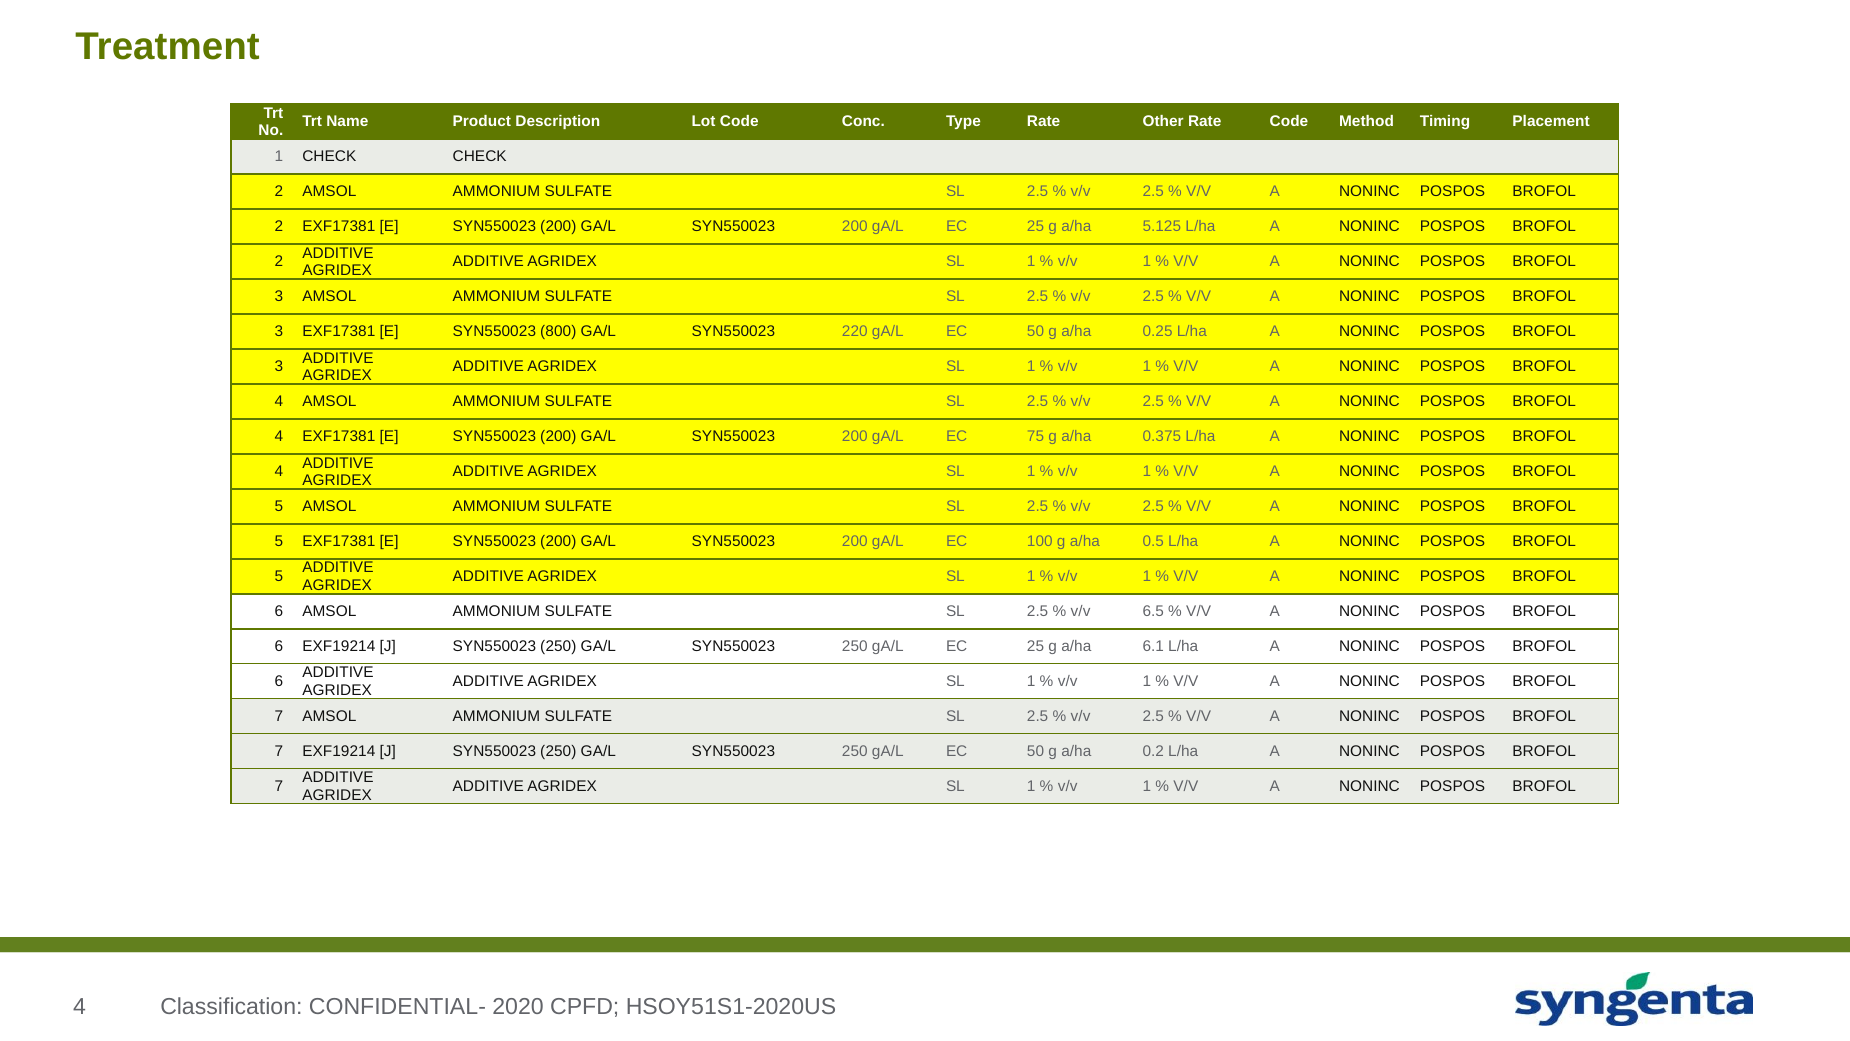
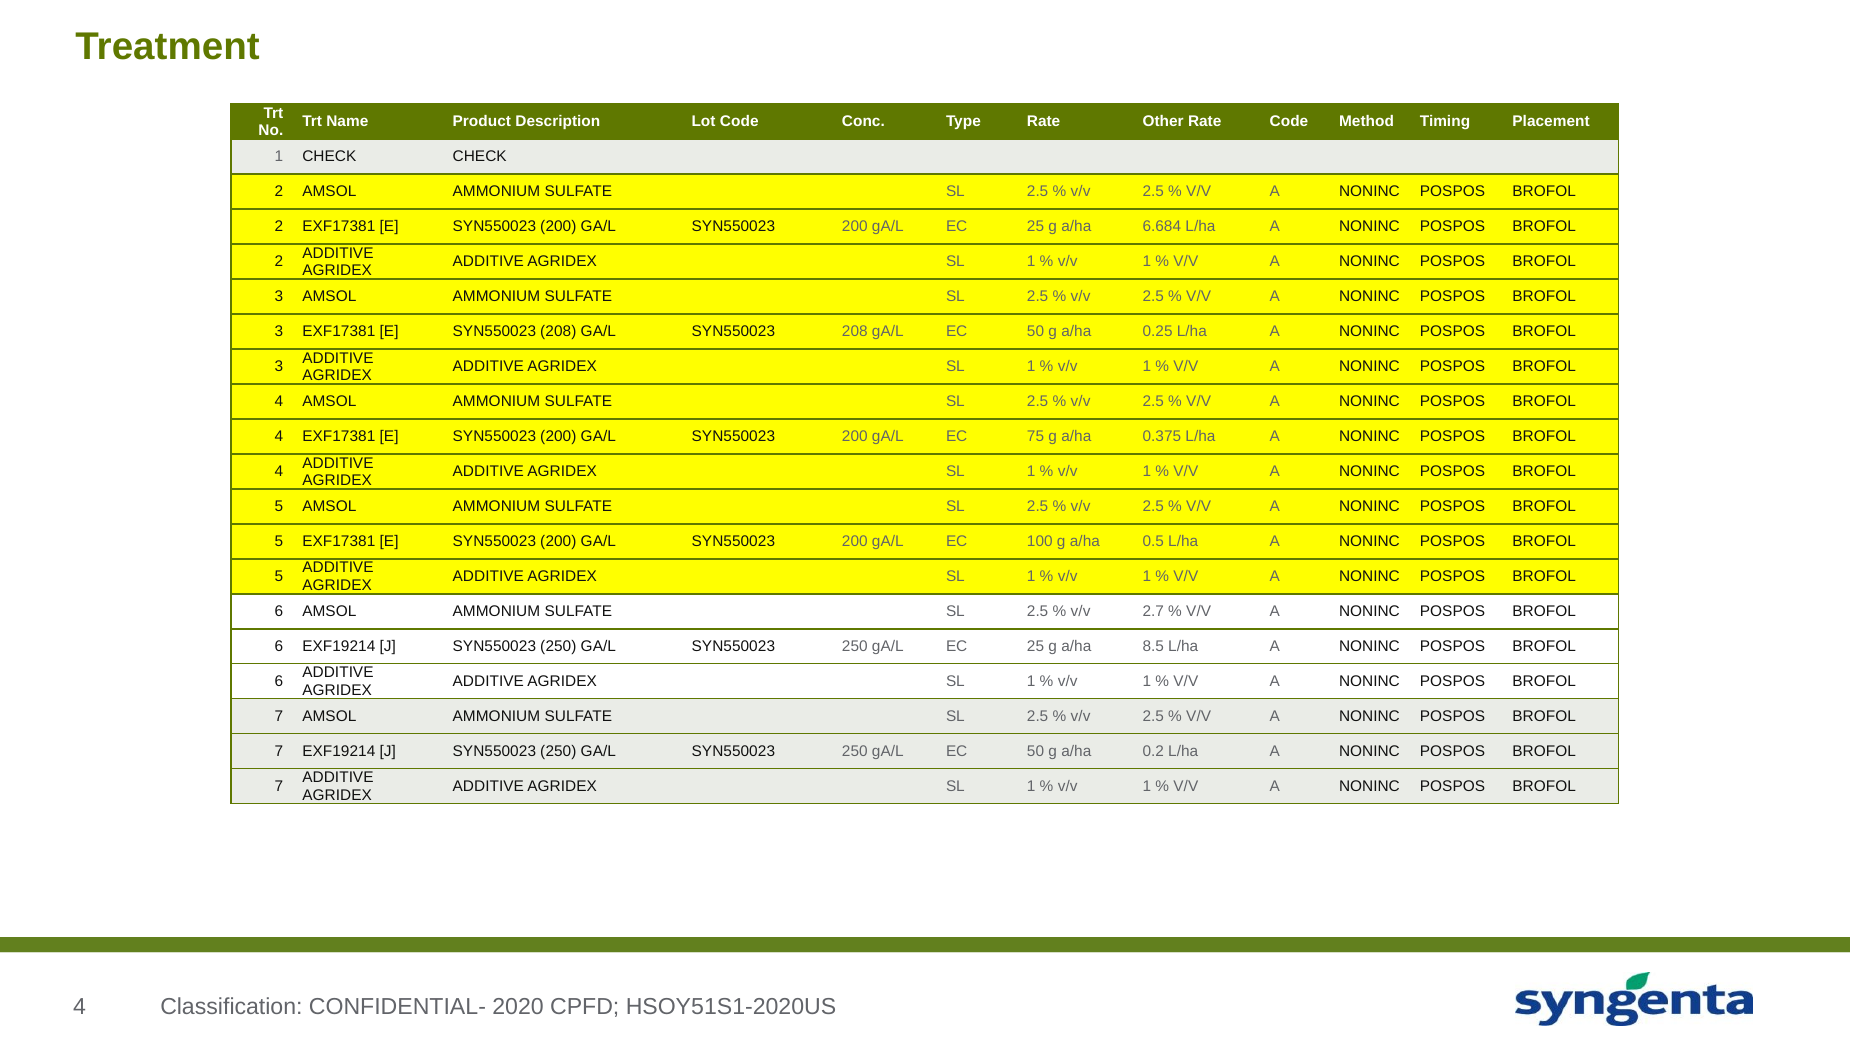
5.125: 5.125 -> 6.684
E SYN550023 800: 800 -> 208
GA/L SYN550023 220: 220 -> 208
6.5: 6.5 -> 2.7
6.1: 6.1 -> 8.5
